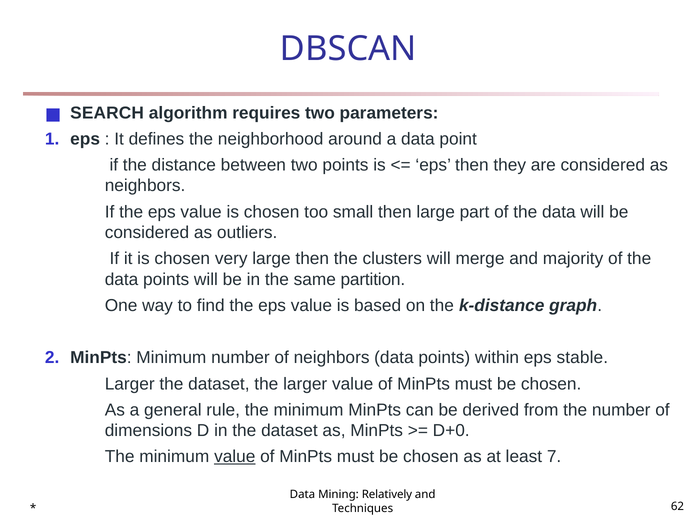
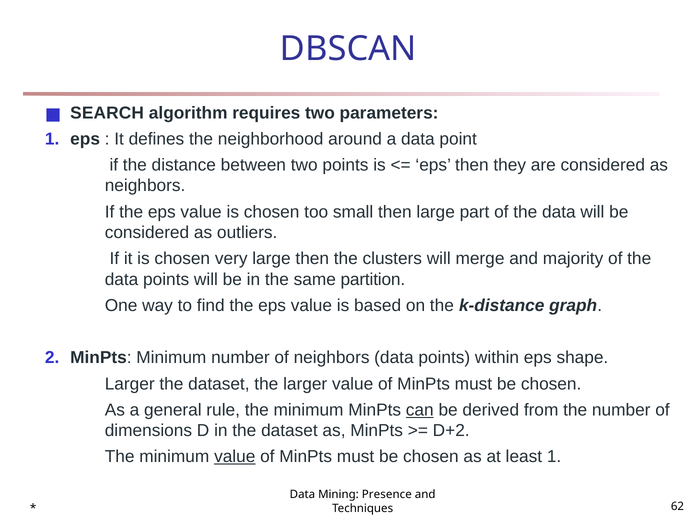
stable: stable -> shape
can underline: none -> present
D+0: D+0 -> D+2
least 7: 7 -> 1
Relatively: Relatively -> Presence
